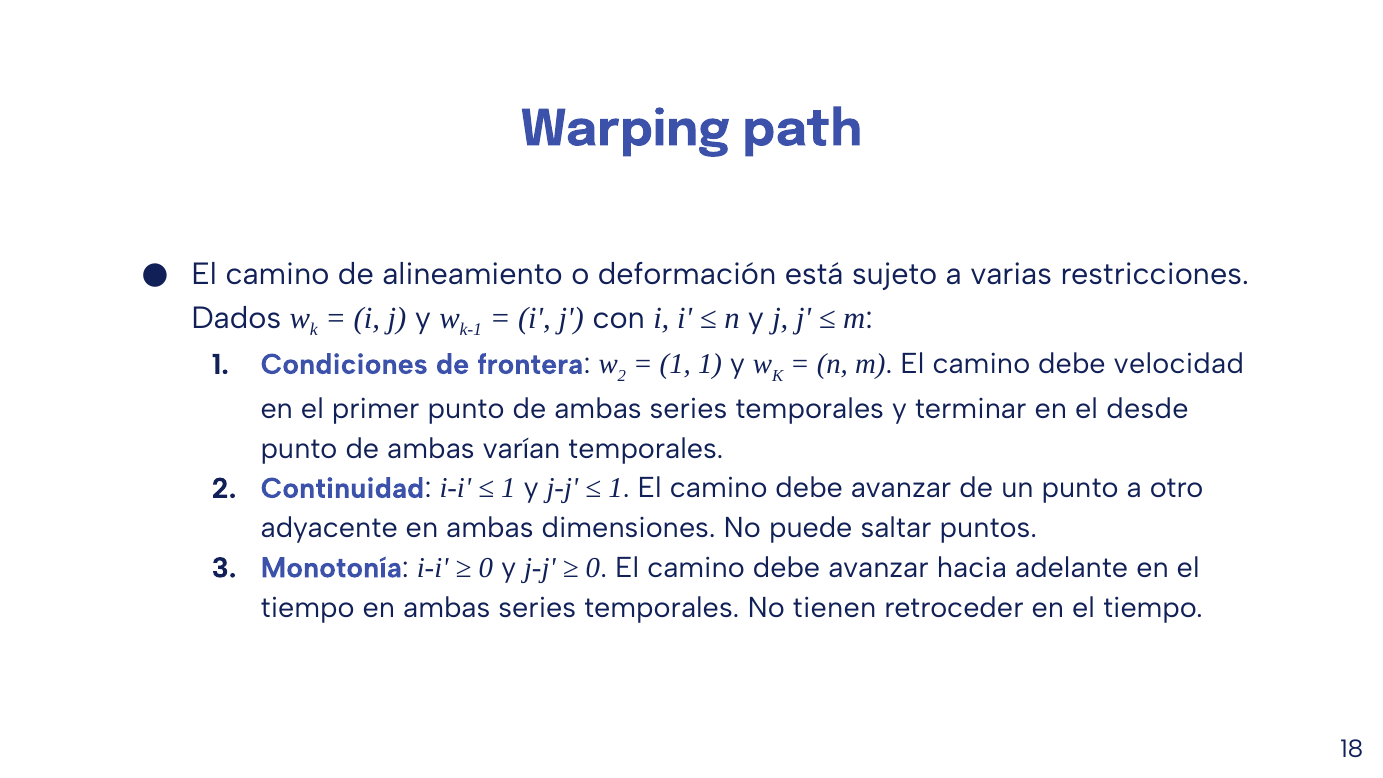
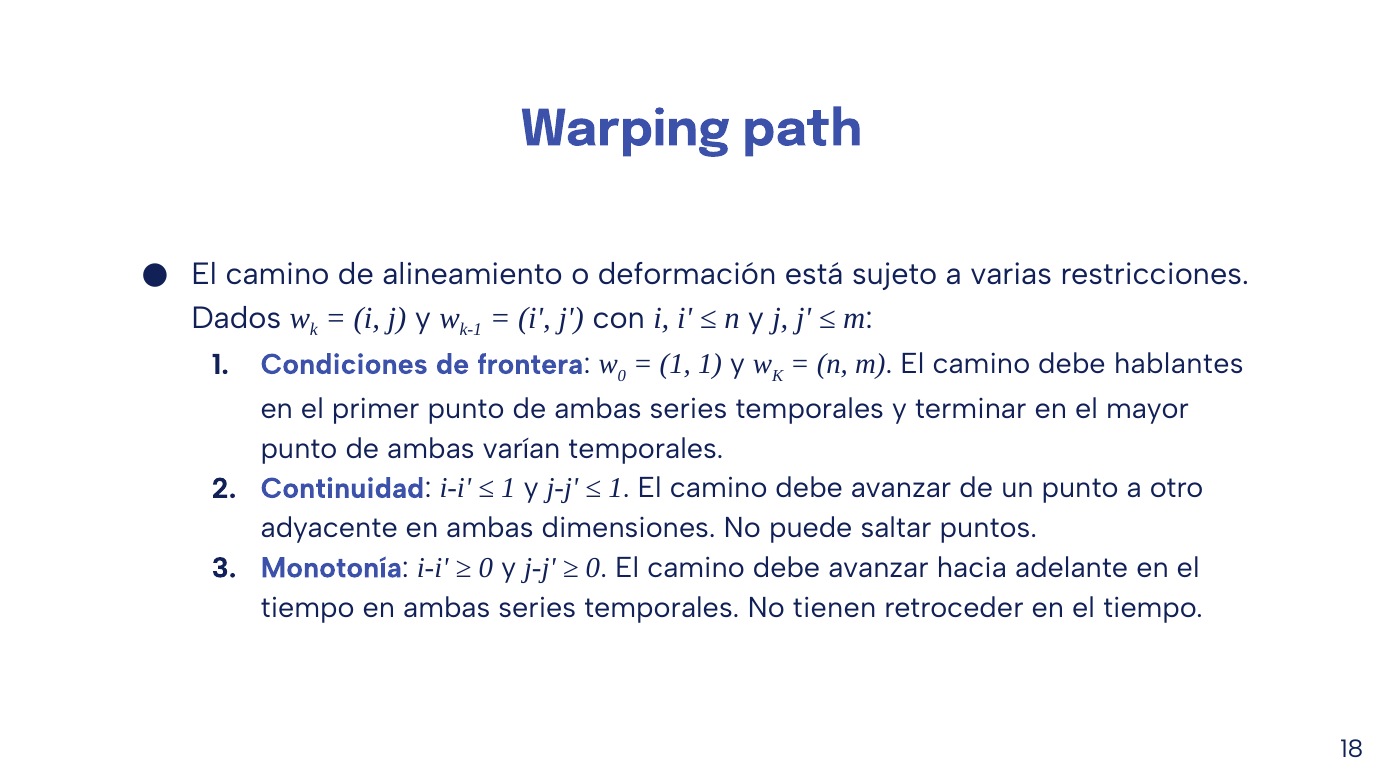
2 at (622, 376): 2 -> 0
velocidad: velocidad -> hablantes
desde: desde -> mayor
